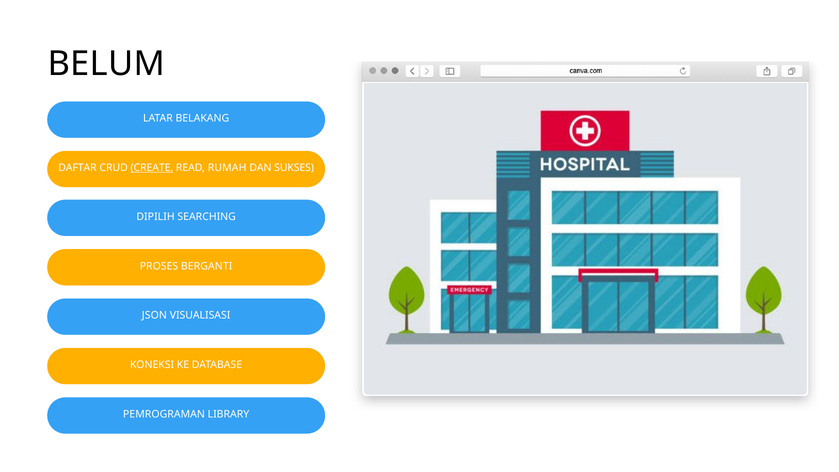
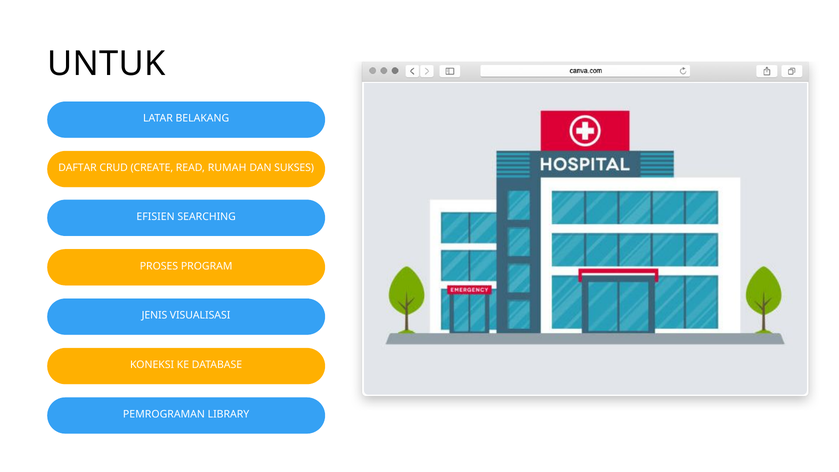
BELUM: BELUM -> UNTUK
CREATE underline: present -> none
DIPILIH: DIPILIH -> EFISIEN
BERGANTI: BERGANTI -> PROGRAM
JSON: JSON -> JENIS
